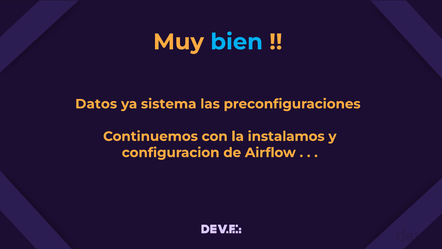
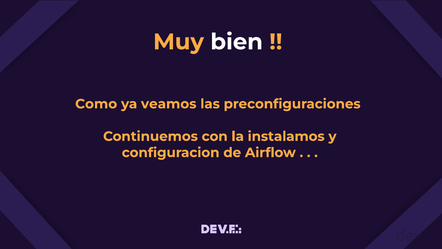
bien colour: light blue -> white
Datos: Datos -> Como
sistema: sistema -> veamos
